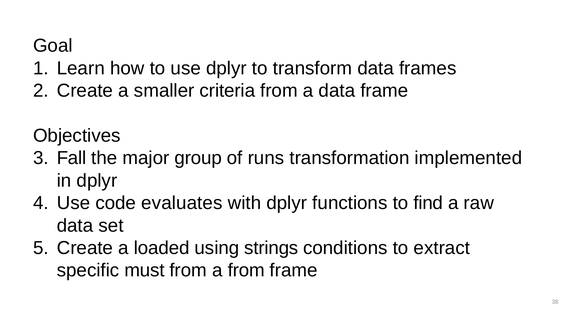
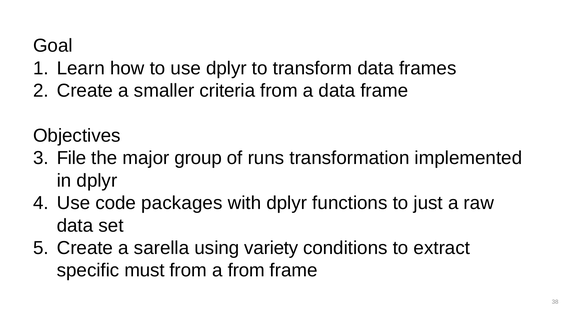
Fall: Fall -> File
evaluates: evaluates -> packages
find: find -> just
loaded: loaded -> sarella
strings: strings -> variety
